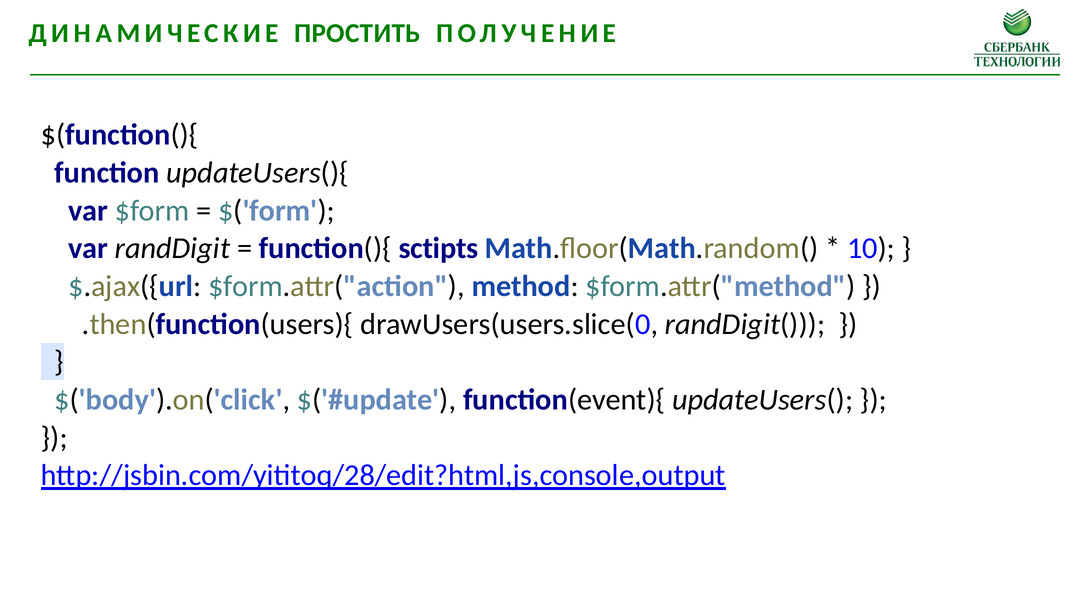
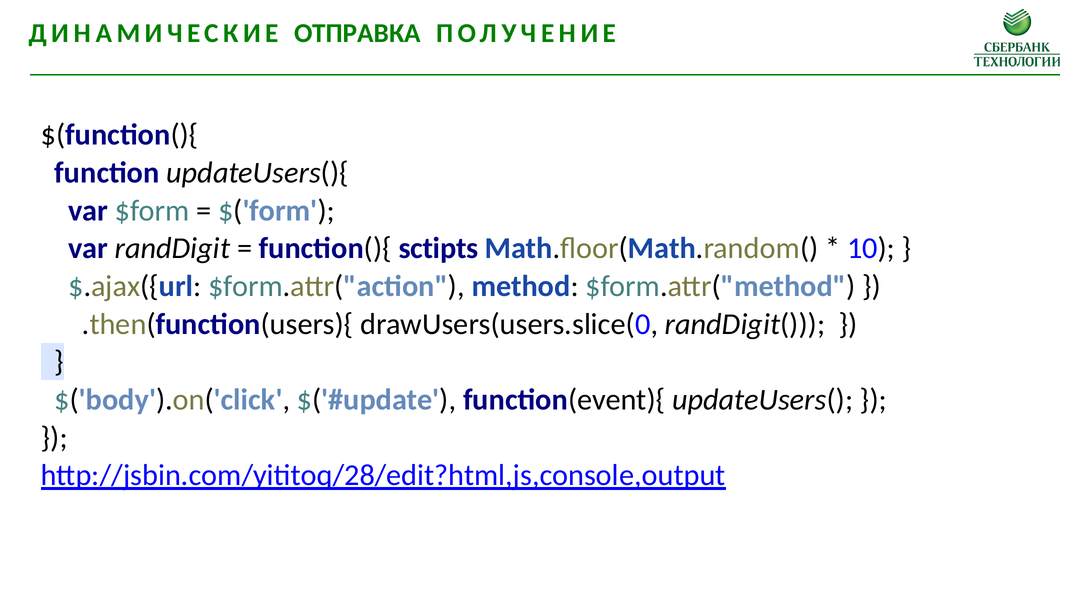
ПРОСТИТЬ: ПРОСТИТЬ -> ОТПРАВКА
